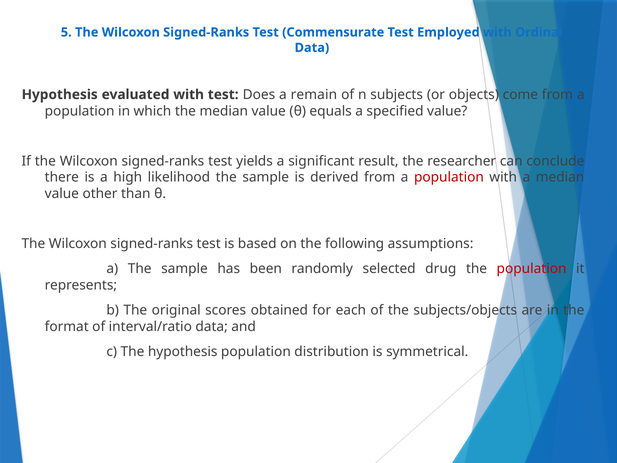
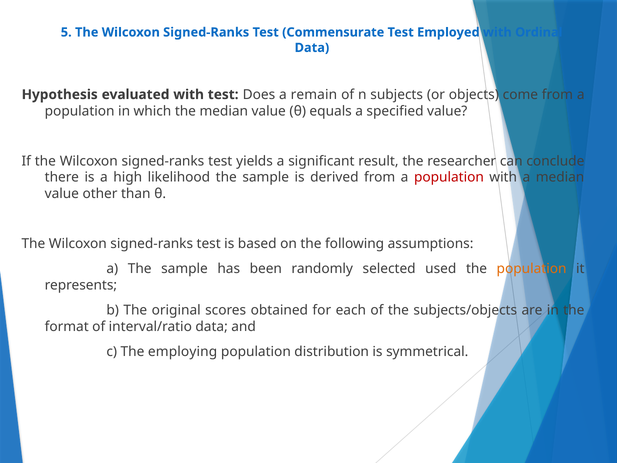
drug: drug -> used
population at (532, 269) colour: red -> orange
The hypothesis: hypothesis -> employing
